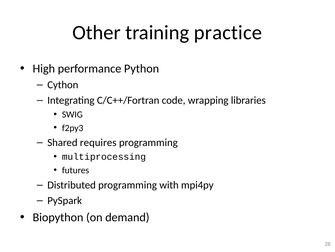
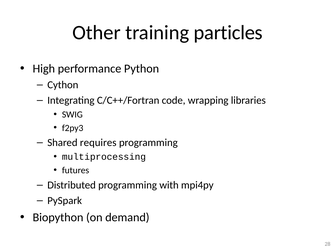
practice: practice -> particles
